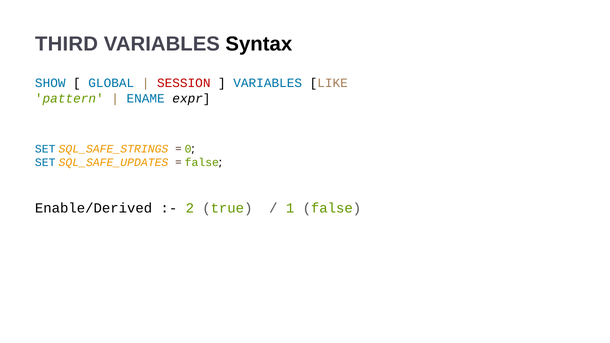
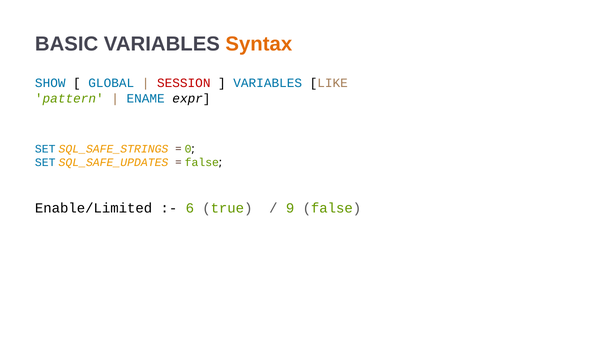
THIRD: THIRD -> BASIC
Syntax colour: black -> orange
Enable/Derived: Enable/Derived -> Enable/Limited
2: 2 -> 6
1: 1 -> 9
